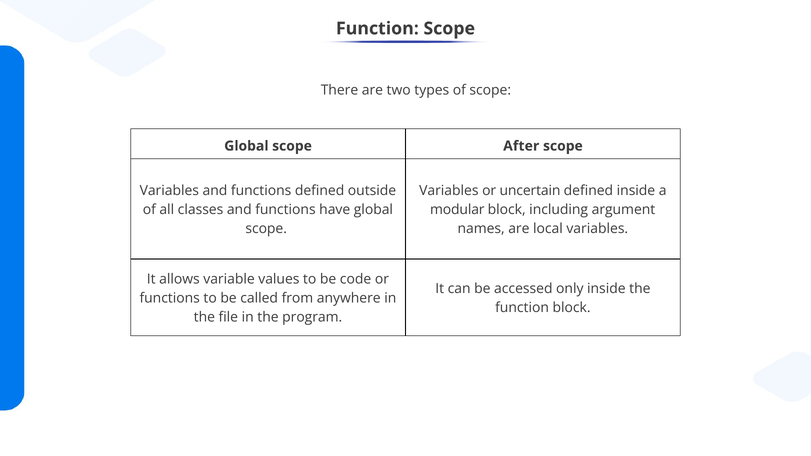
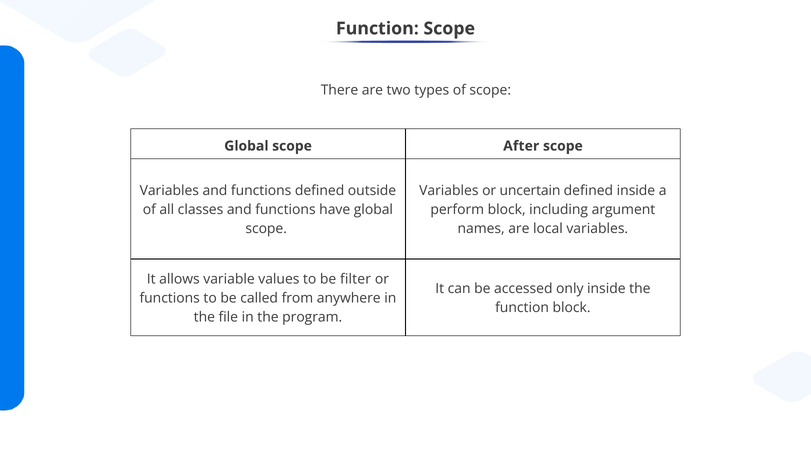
modular: modular -> perform
code: code -> filter
